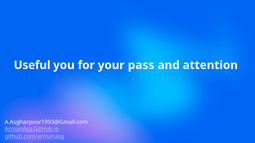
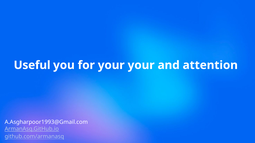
your pass: pass -> your
